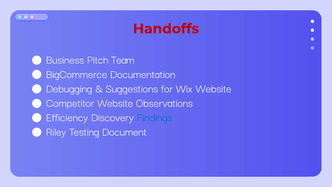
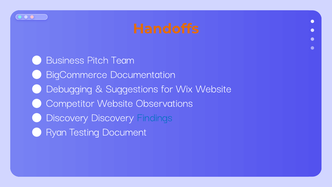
Handoffs colour: red -> orange
Efficiency at (67, 117): Efficiency -> Discovery
Riley: Riley -> Ryan
